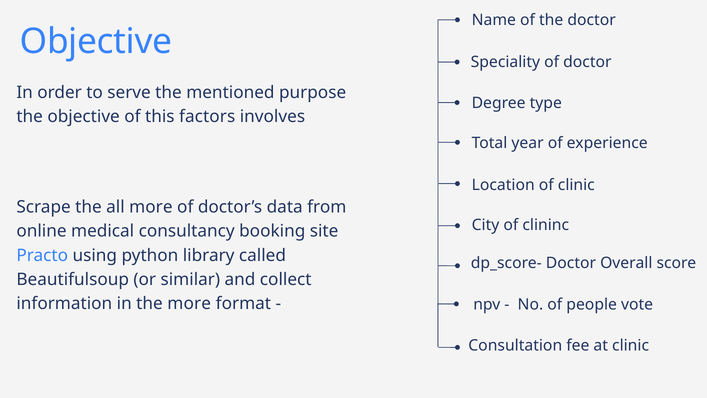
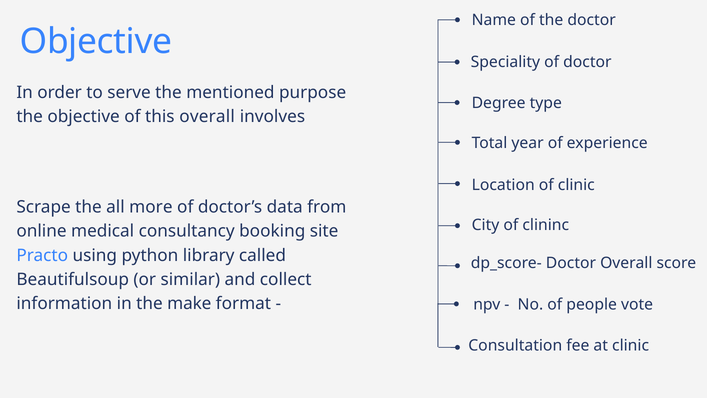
this factors: factors -> overall
the more: more -> make
